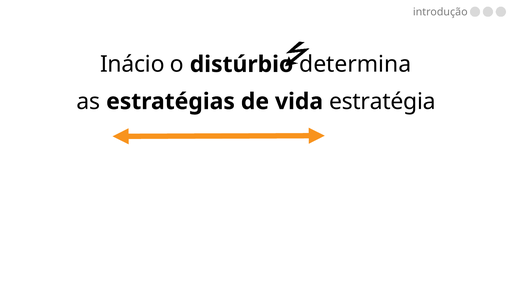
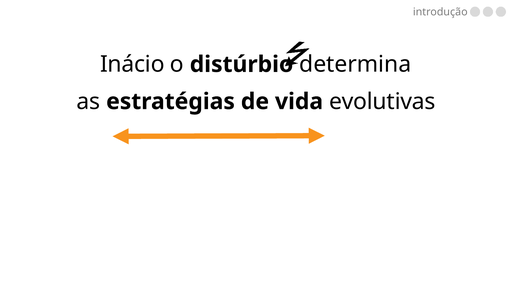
vida estratégia: estratégia -> evolutivas
